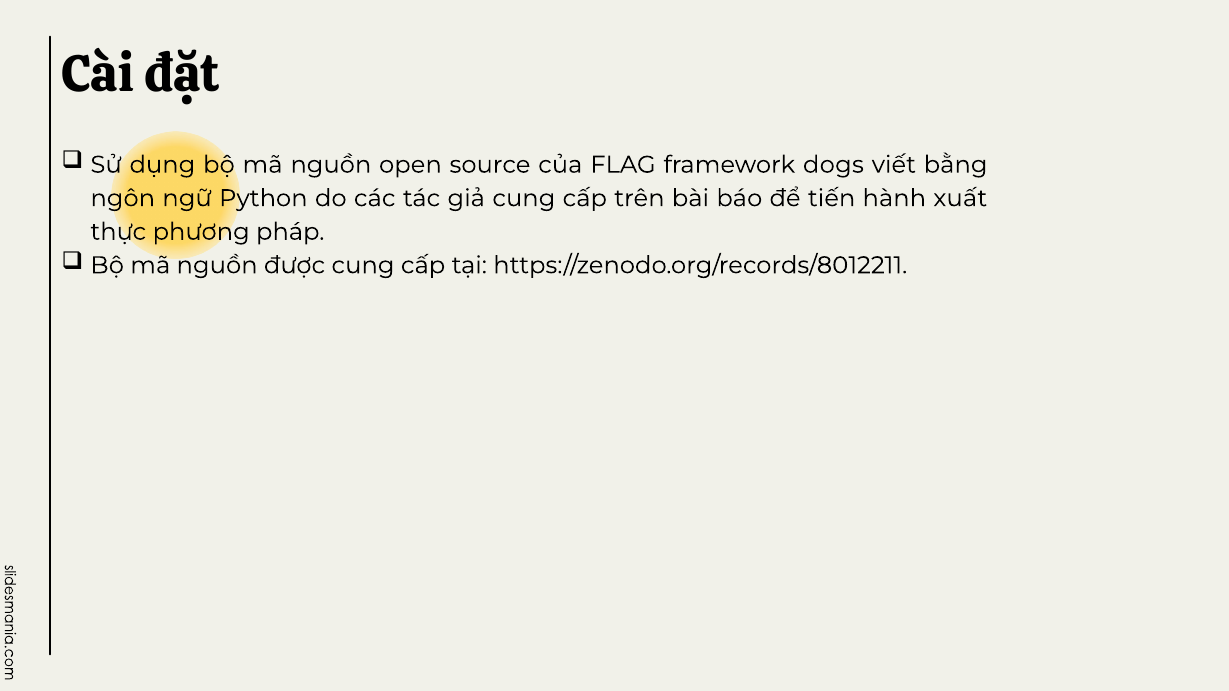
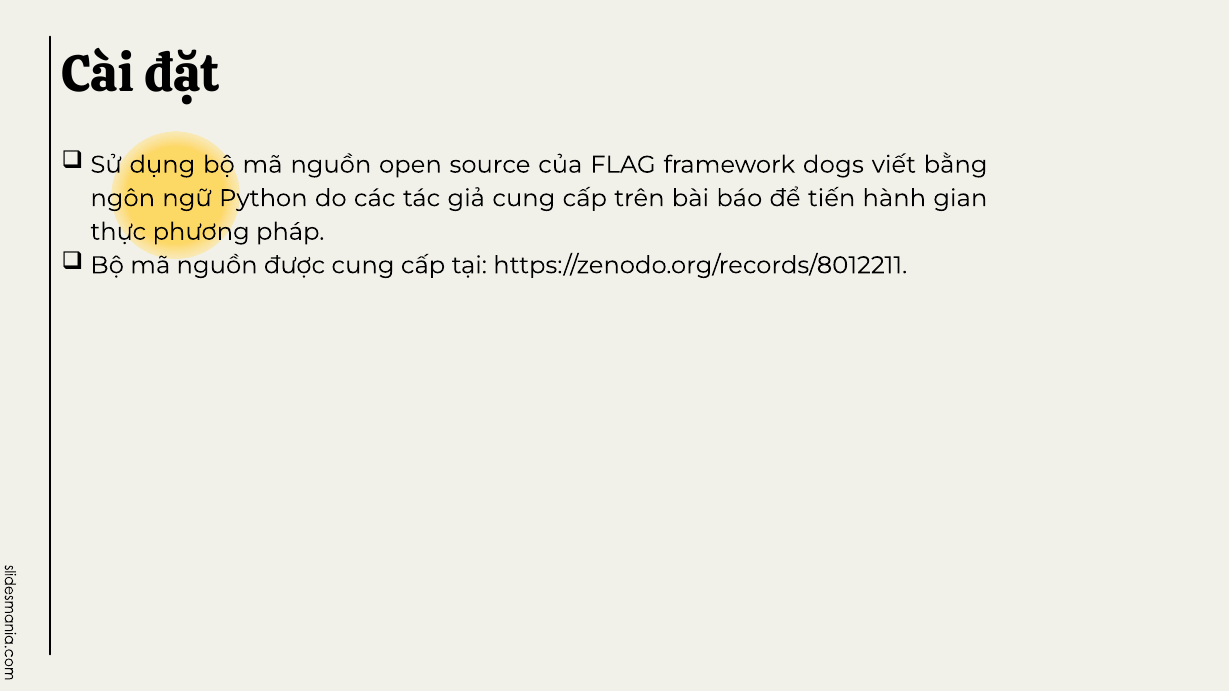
xuất: xuất -> gian
